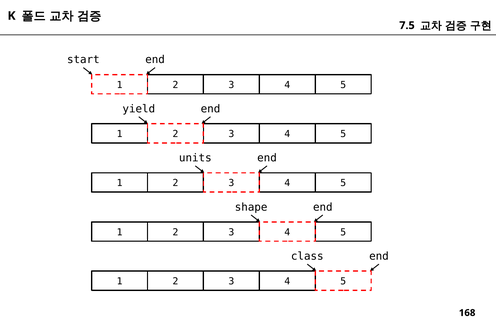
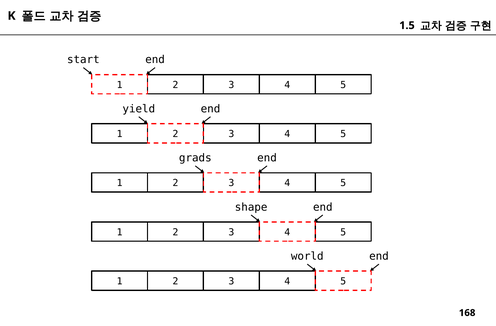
7.5: 7.5 -> 1.5
units: units -> grads
class: class -> world
